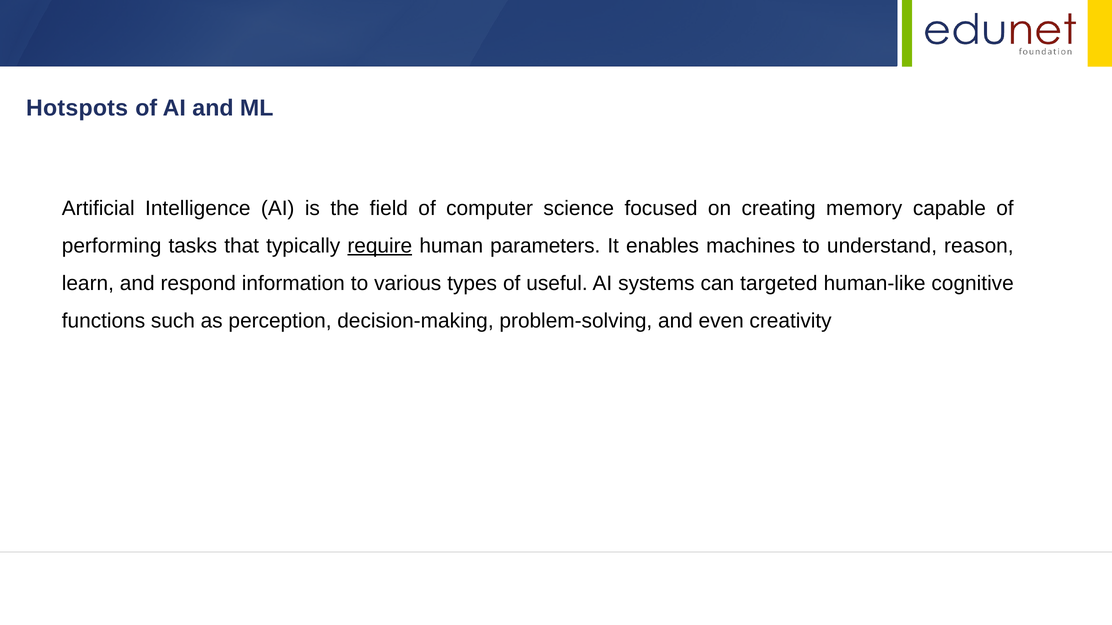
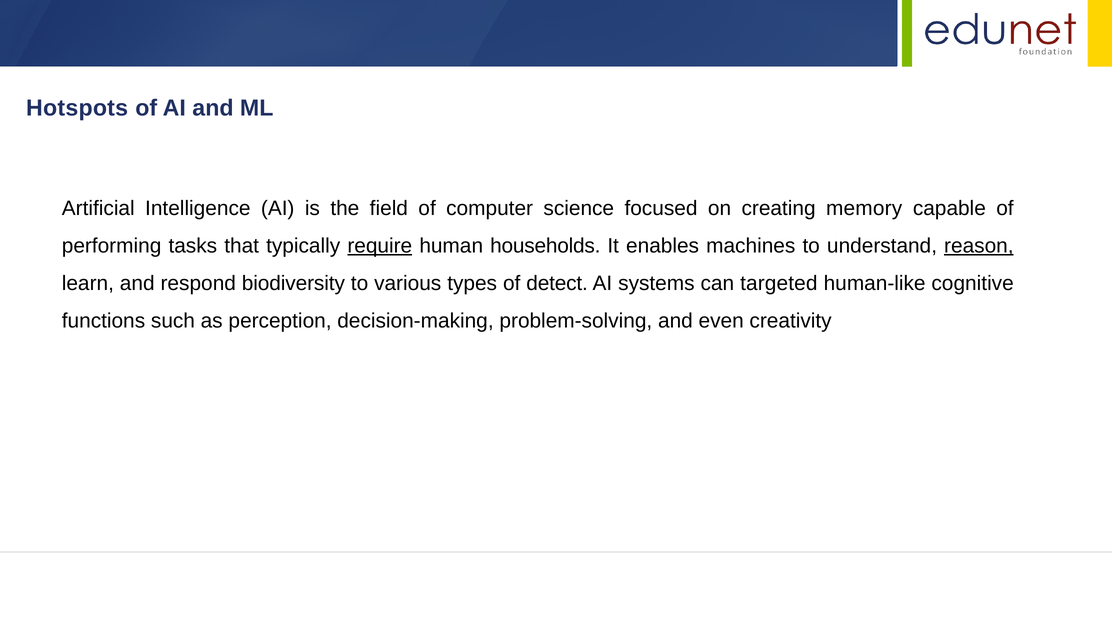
parameters: parameters -> households
reason underline: none -> present
information: information -> biodiversity
useful: useful -> detect
